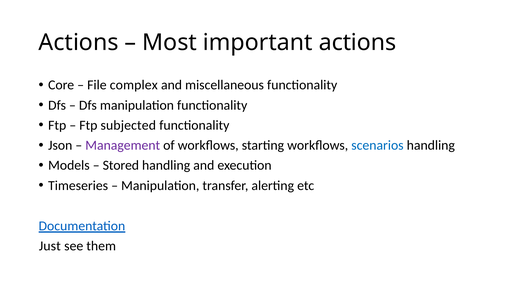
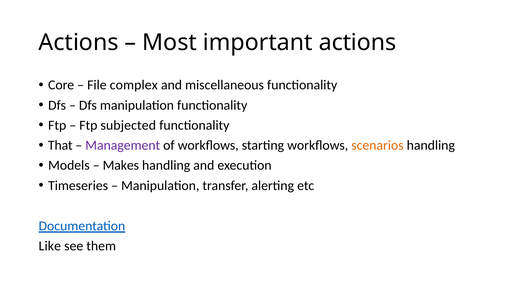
Json: Json -> That
scenarios colour: blue -> orange
Stored: Stored -> Makes
Just: Just -> Like
